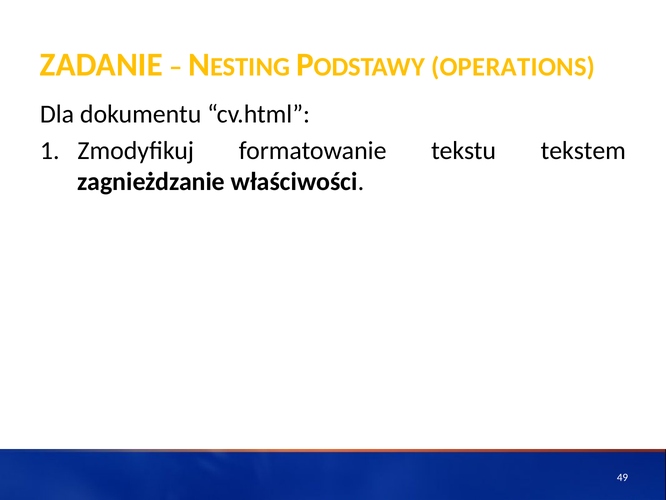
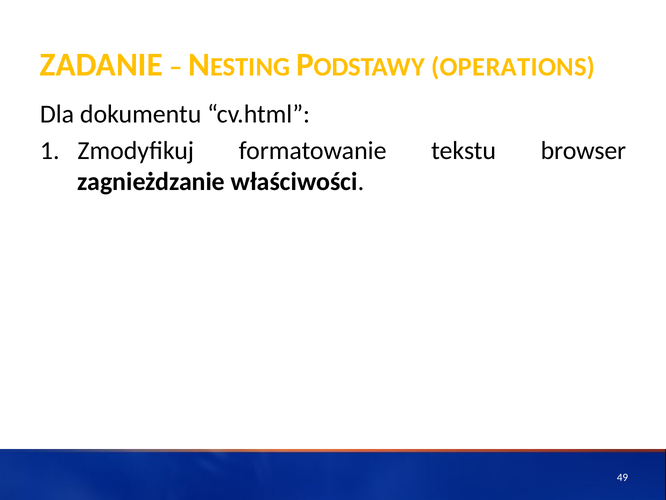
tekstem: tekstem -> browser
